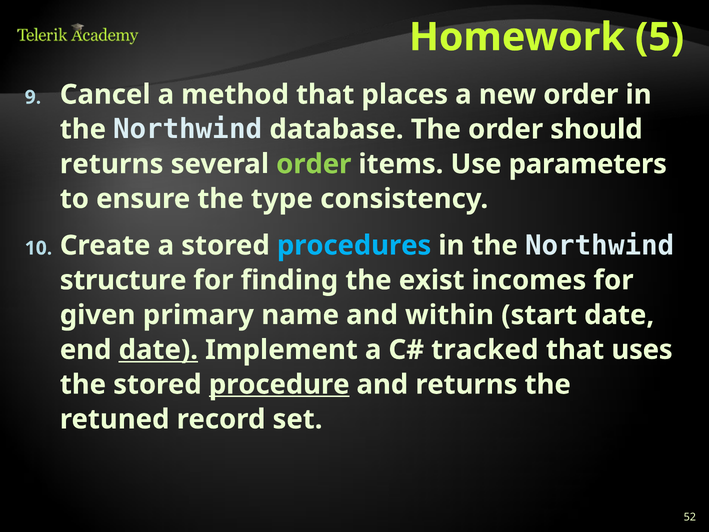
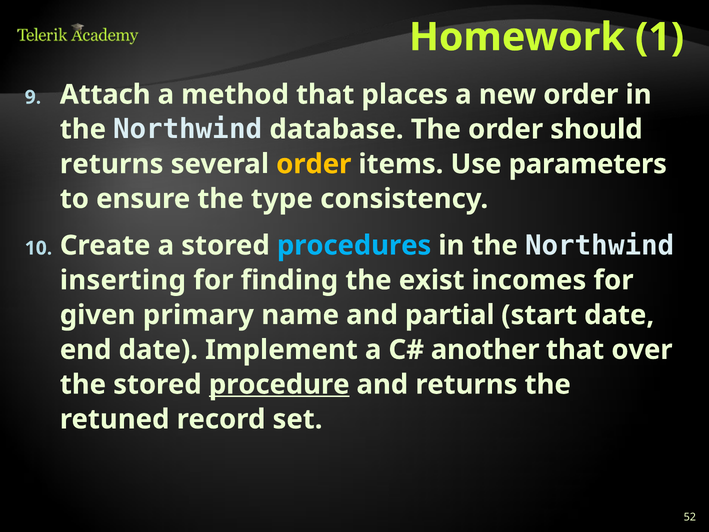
5: 5 -> 1
Cancel: Cancel -> Attach
order at (314, 164) colour: light green -> yellow
structure: structure -> inserting
within: within -> partial
date at (158, 350) underline: present -> none
tracked: tracked -> another
uses: uses -> over
